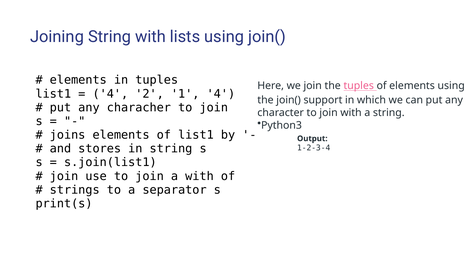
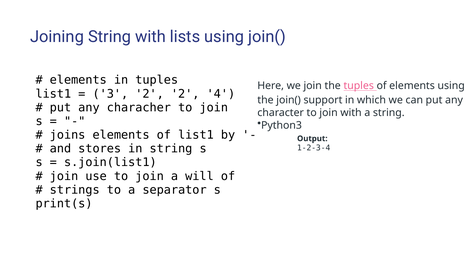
4 at (110, 94): 4 -> 3
2 1: 1 -> 2
a with: with -> will
